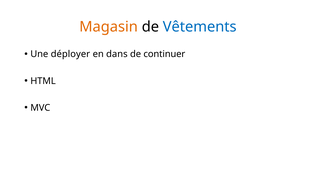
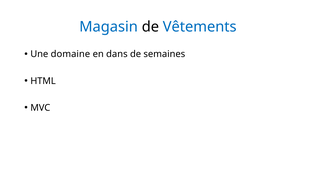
Magasin colour: orange -> blue
déployer: déployer -> domaine
continuer: continuer -> semaines
